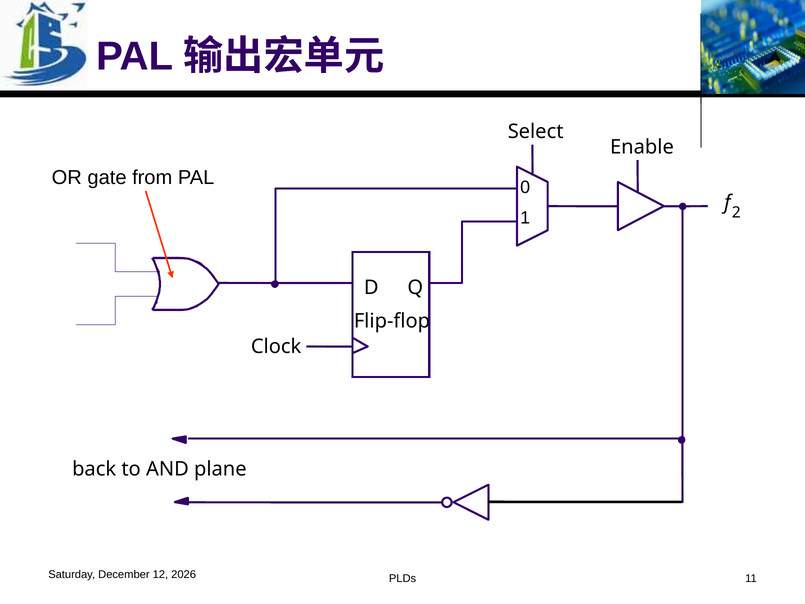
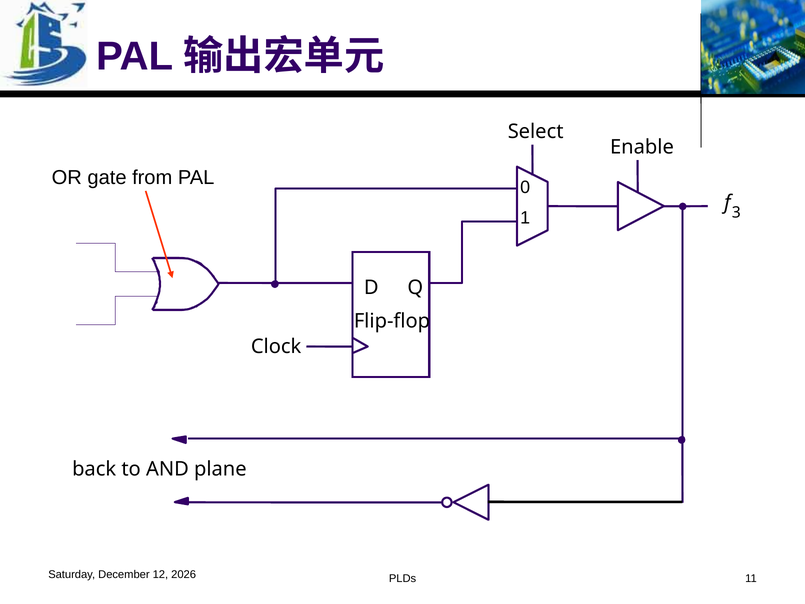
2: 2 -> 3
